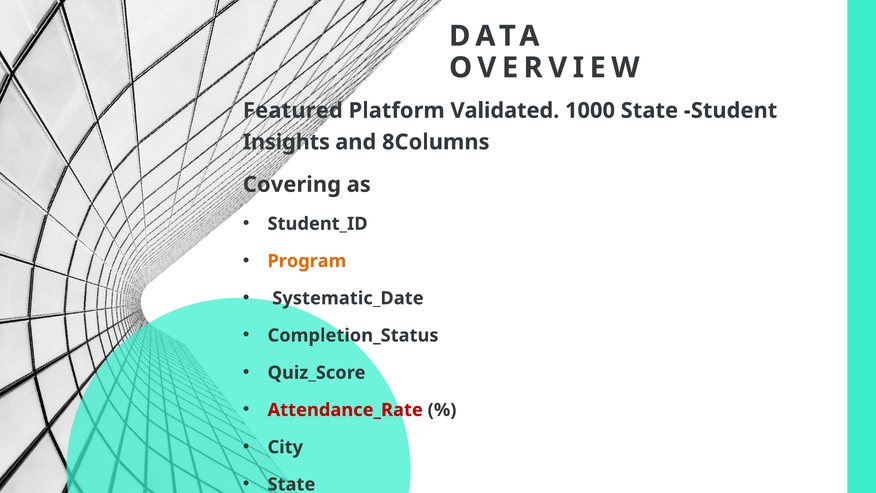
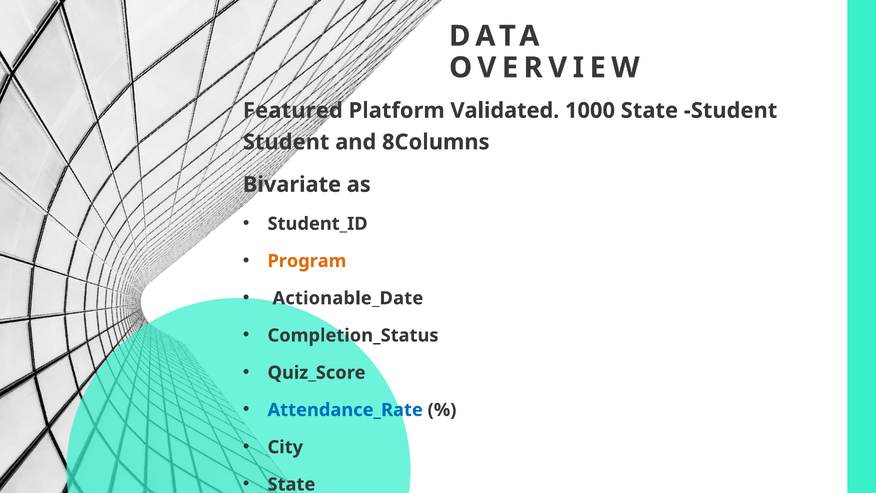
Insights at (286, 142): Insights -> Student
Covering: Covering -> Bivariate
Systematic_Date: Systematic_Date -> Actionable_Date
Attendance_Rate colour: red -> blue
